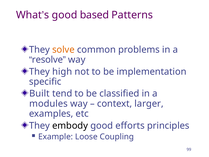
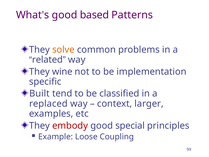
resolve: resolve -> related
high: high -> wine
modules: modules -> replaced
embody colour: black -> red
efforts: efforts -> special
